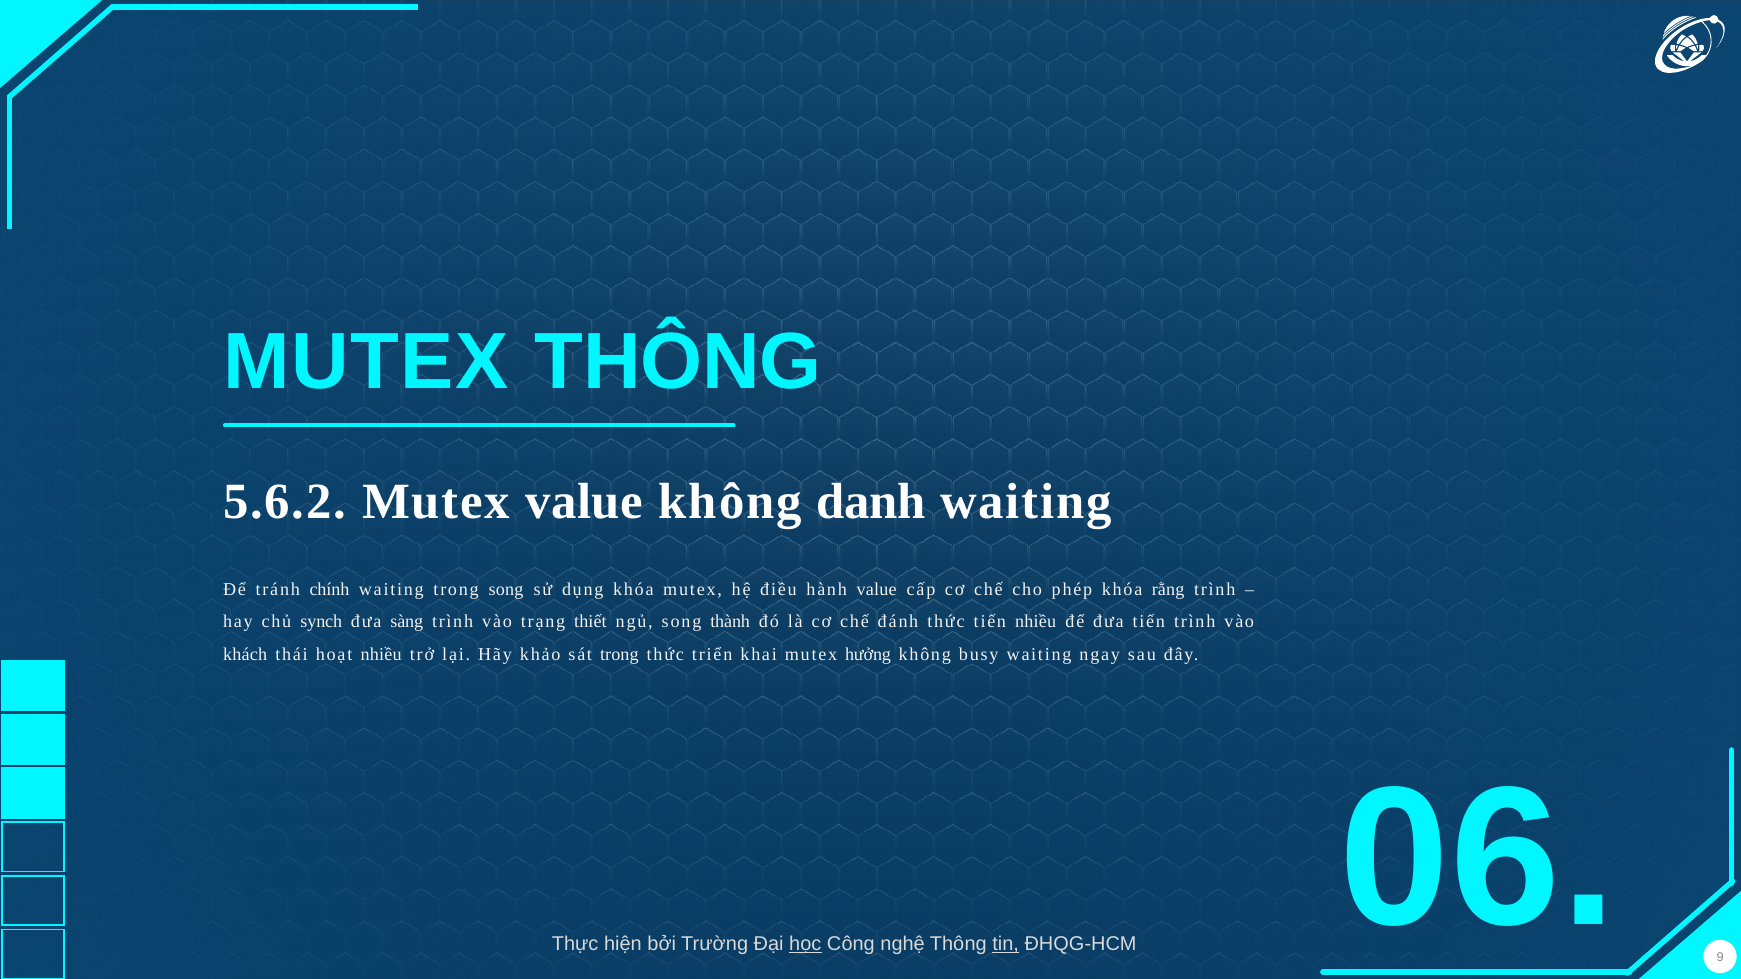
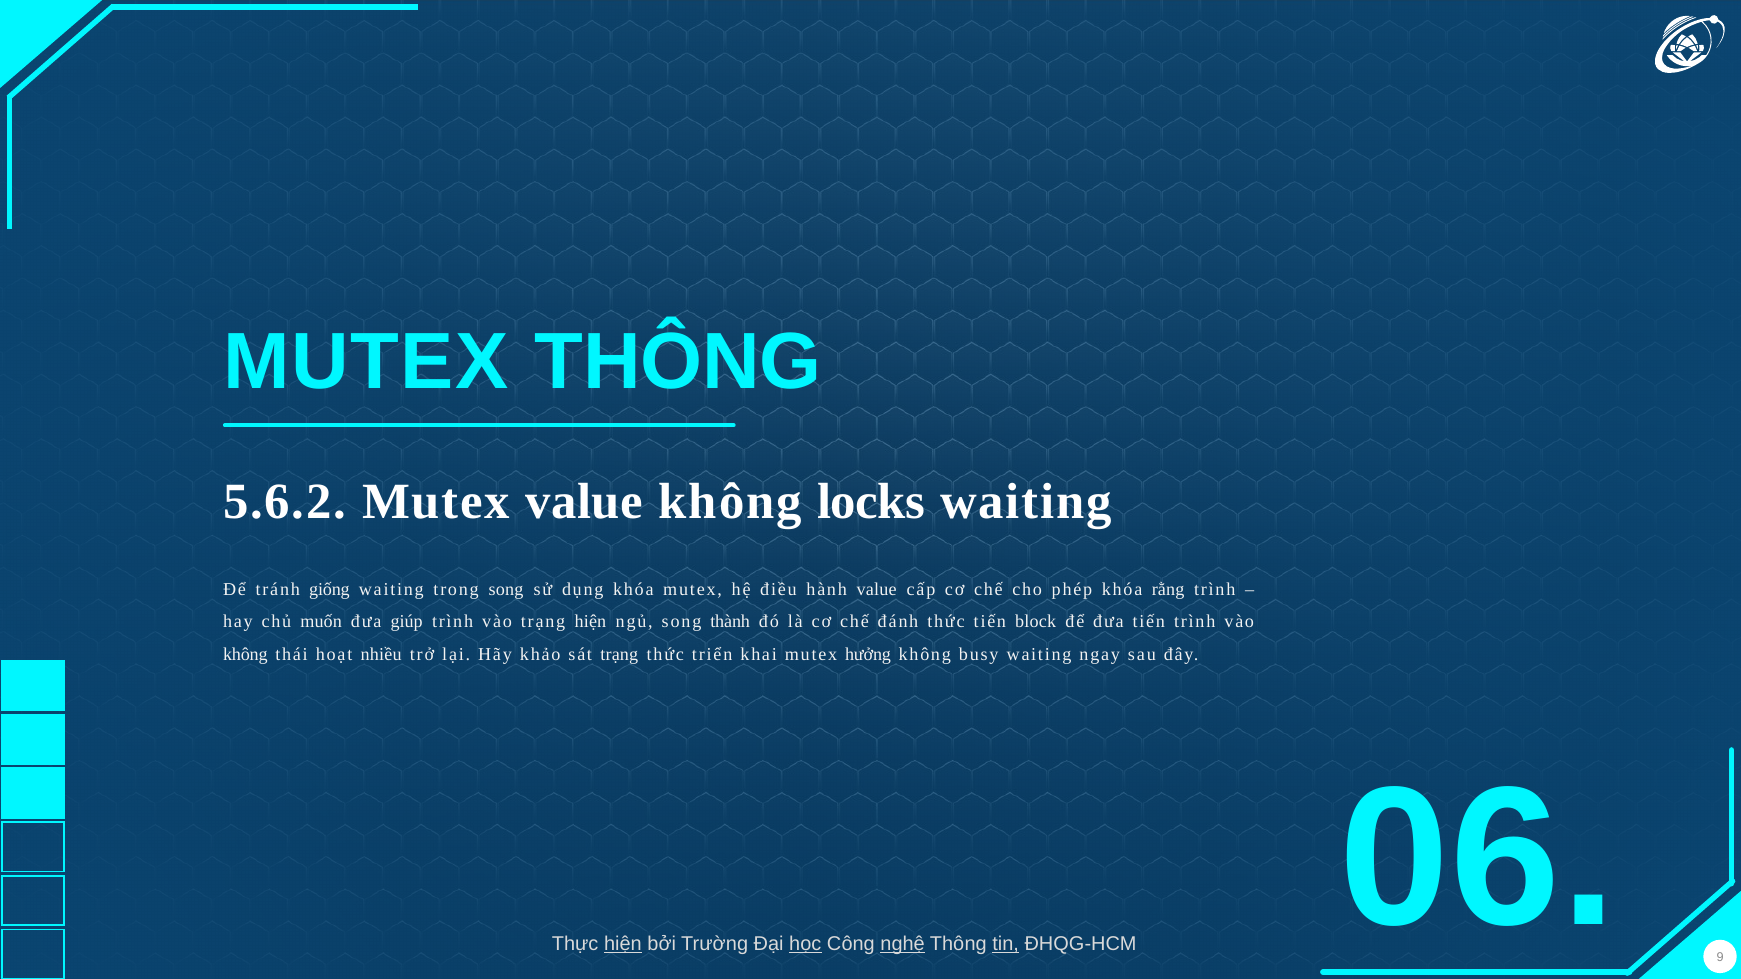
danh: danh -> locks
chính: chính -> giống
synch: synch -> muốn
sàng: sàng -> giúp
trạng thiết: thiết -> hiện
tiến nhiều: nhiều -> block
khách at (245, 655): khách -> không
sát trong: trong -> trạng
hiện at (623, 944) underline: none -> present
nghệ underline: none -> present
